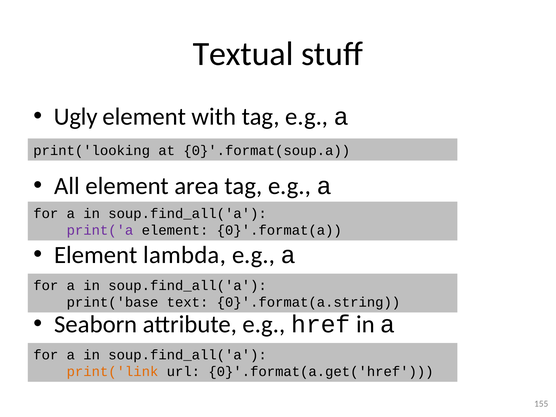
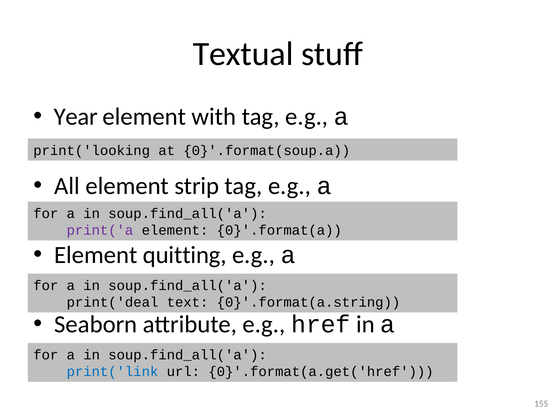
Ugly: Ugly -> Year
area: area -> strip
lambda: lambda -> quitting
print('base: print('base -> print('deal
print('link colour: orange -> blue
